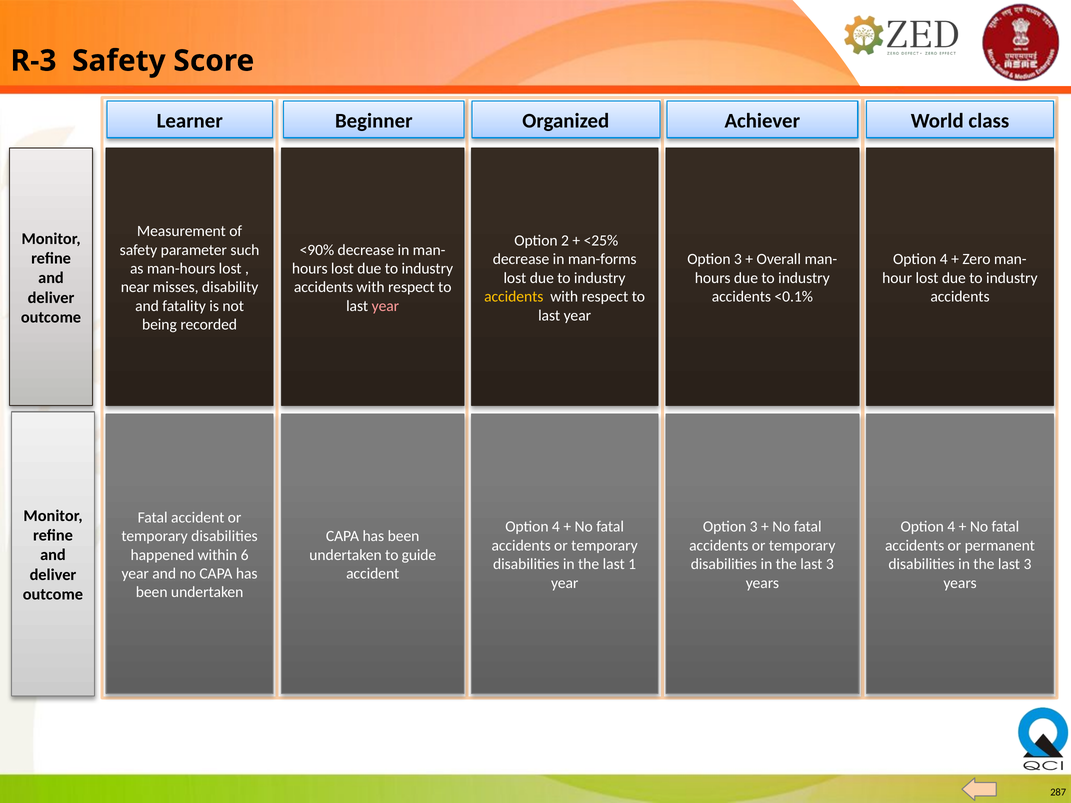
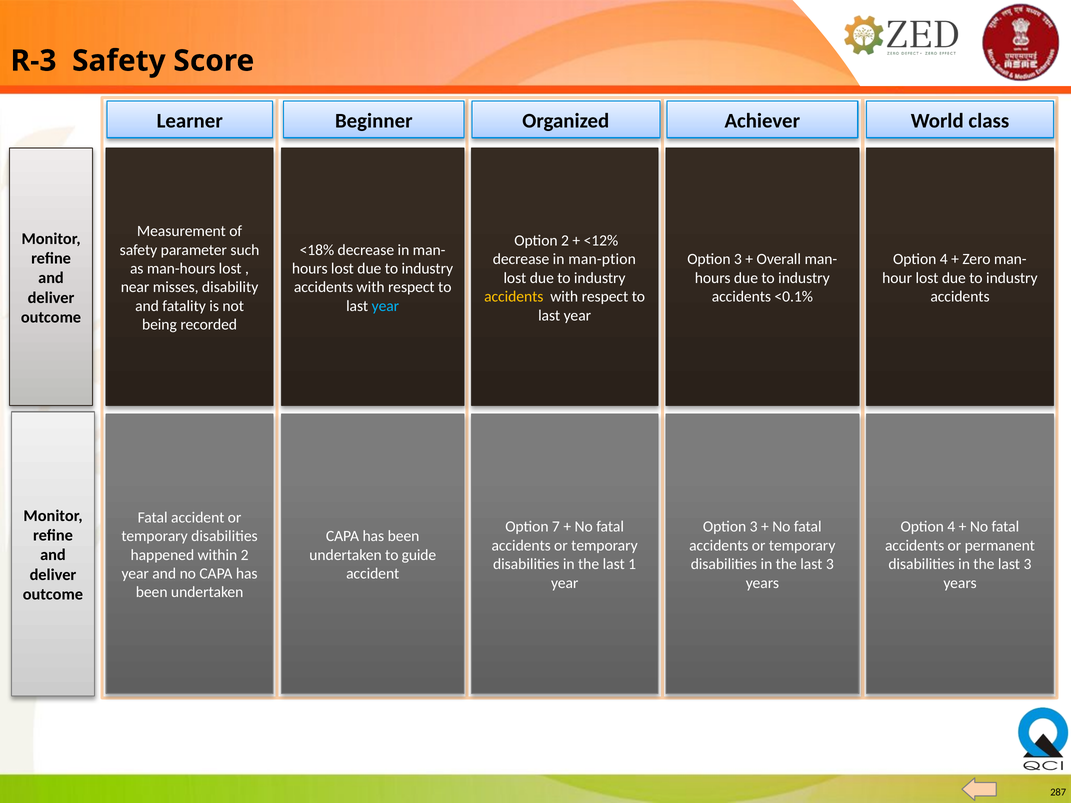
<25%: <25% -> <12%
<90%: <90% -> <18%
man-forms: man-forms -> man-ption
year at (385, 306) colour: pink -> light blue
4 at (556, 527): 4 -> 7
within 6: 6 -> 2
